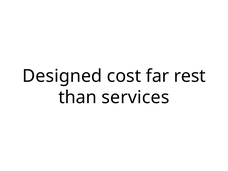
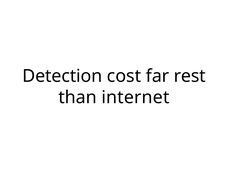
Designed: Designed -> Detection
services: services -> internet
